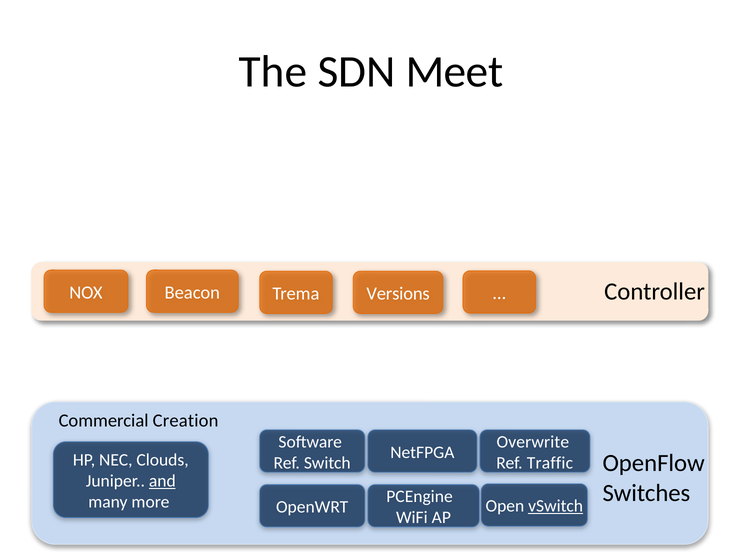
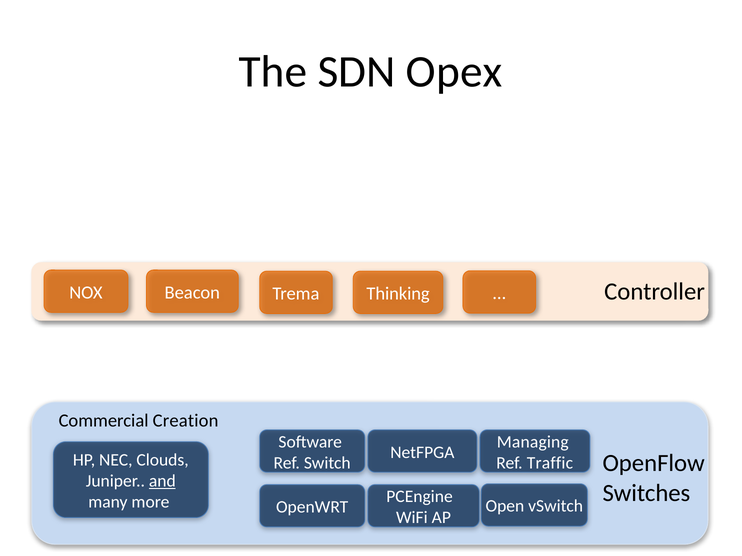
Meet: Meet -> Opex
Versions: Versions -> Thinking
Overwrite: Overwrite -> Managing
vSwitch underline: present -> none
